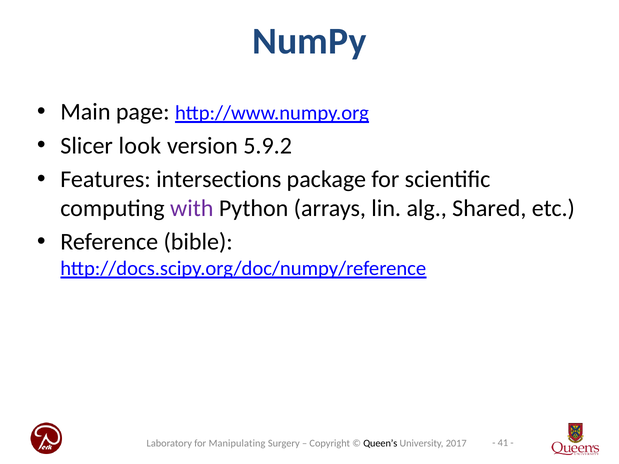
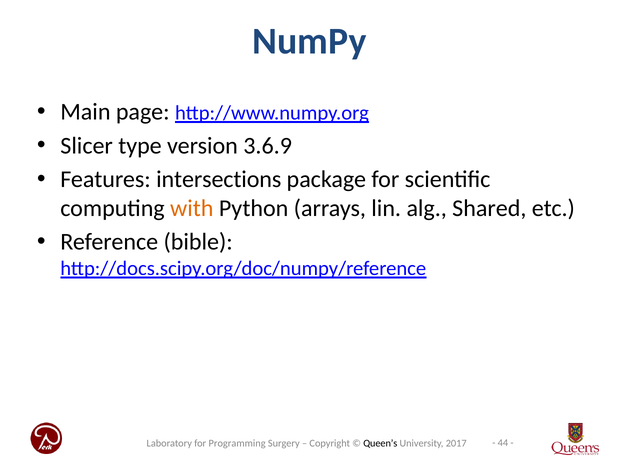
look: look -> type
5.9.2: 5.9.2 -> 3.6.9
with colour: purple -> orange
41: 41 -> 44
Manipulating: Manipulating -> Programming
